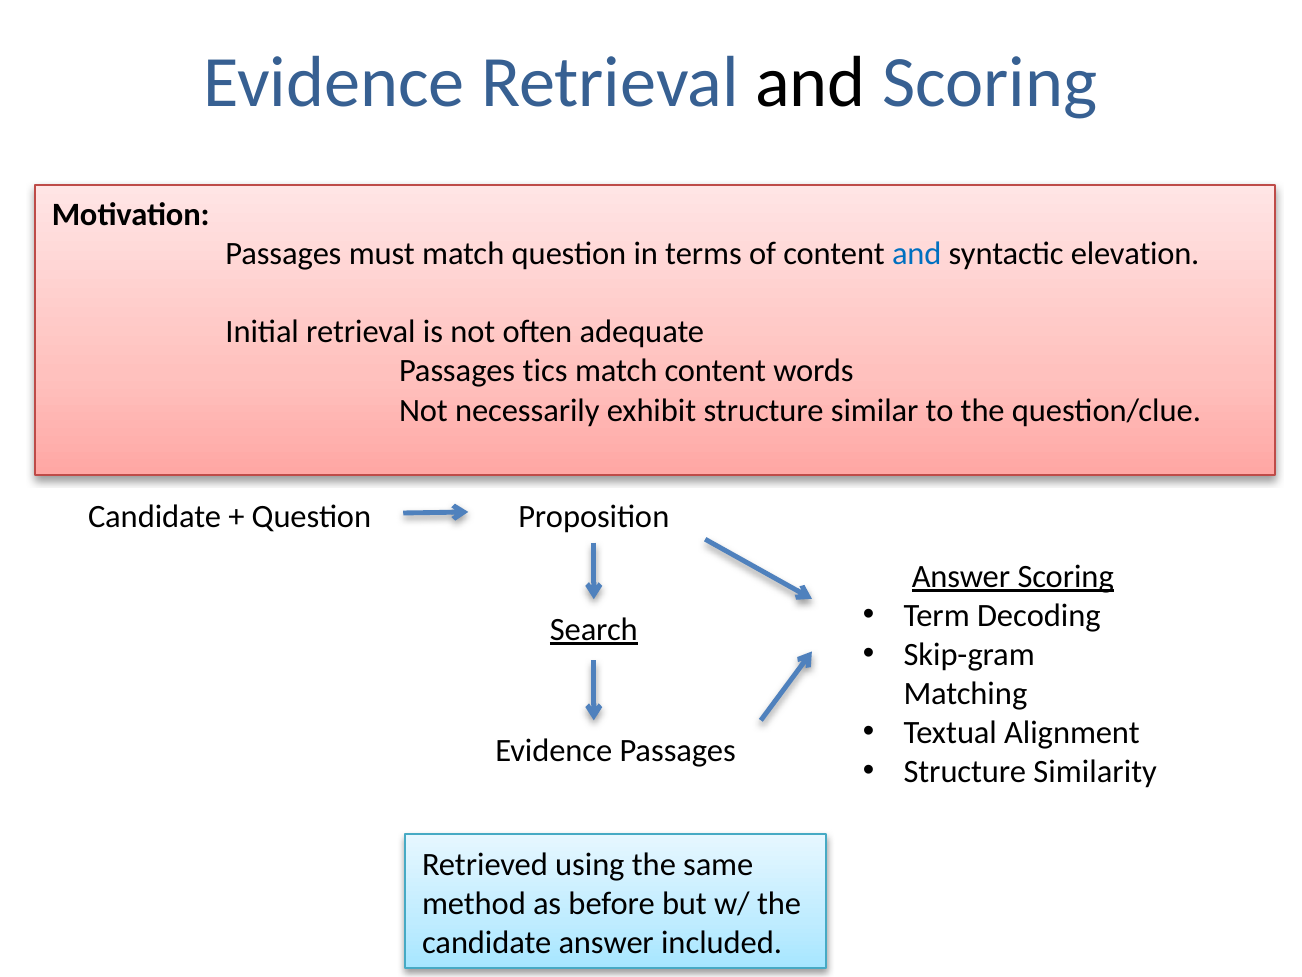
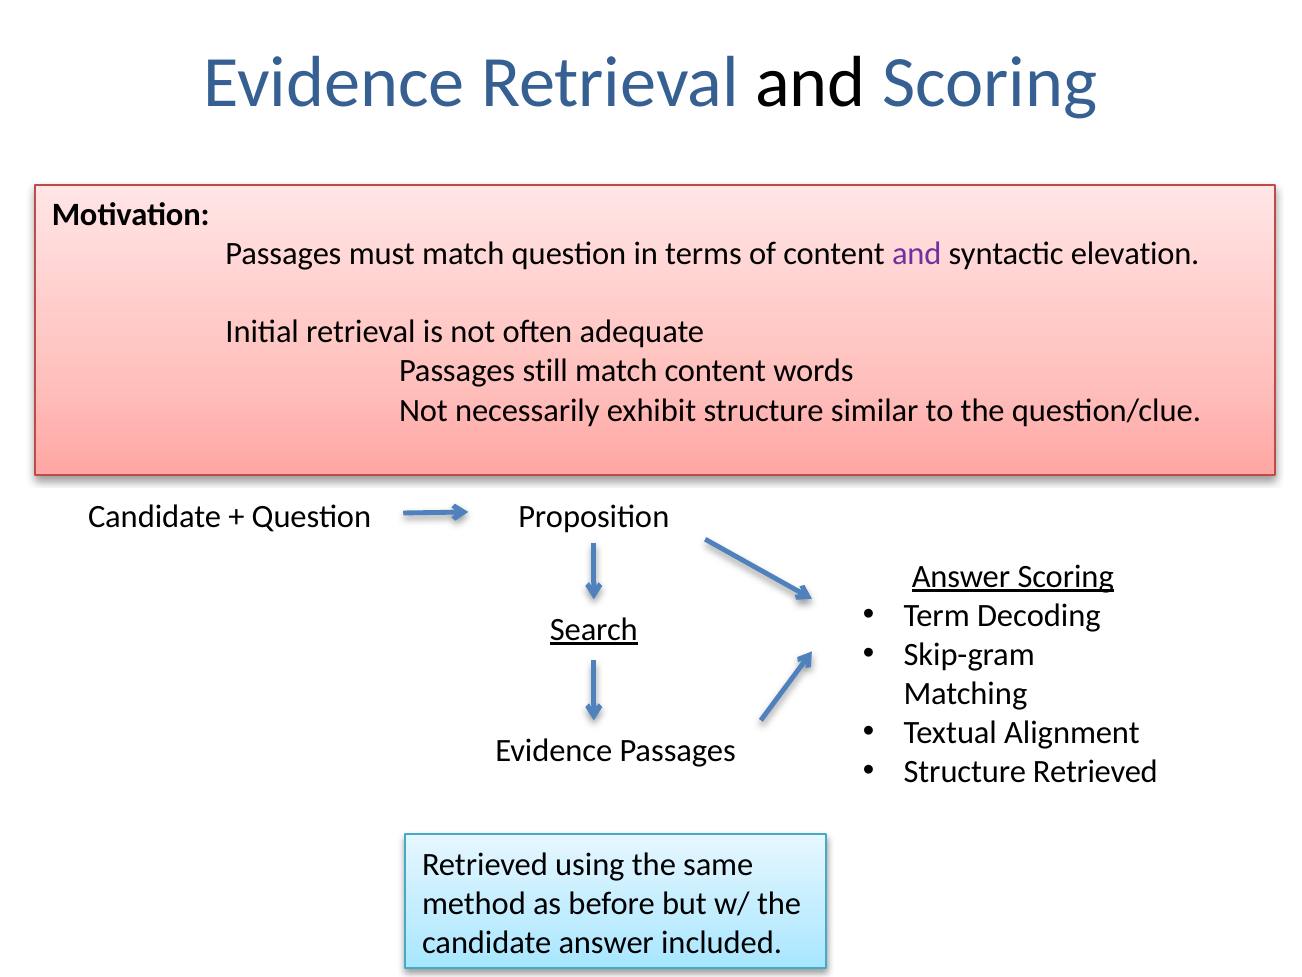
and at (917, 254) colour: blue -> purple
tics: tics -> still
Structure Similarity: Similarity -> Retrieved
